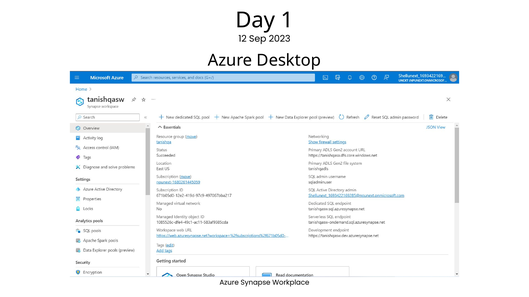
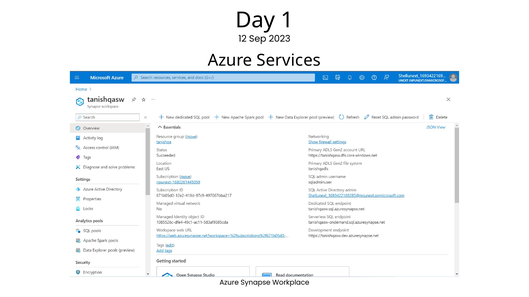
Desktop: Desktop -> Services
